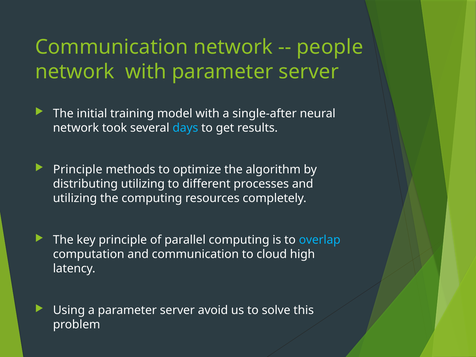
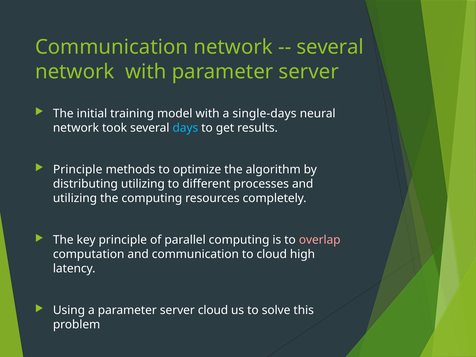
people at (330, 47): people -> several
single-after: single-after -> single-days
overlap colour: light blue -> pink
server avoid: avoid -> cloud
